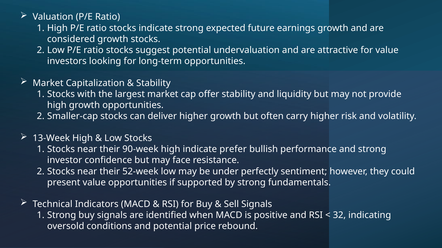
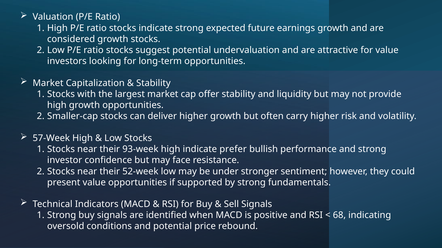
13-Week: 13-Week -> 57-Week
90-week: 90-week -> 93-week
perfectly: perfectly -> stronger
32: 32 -> 68
